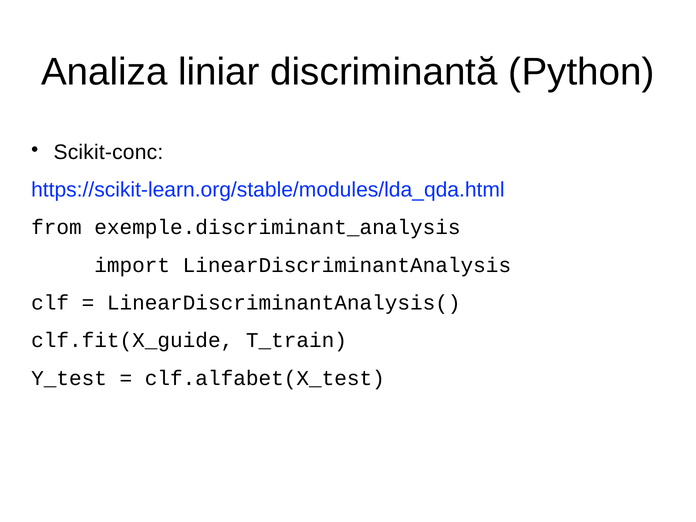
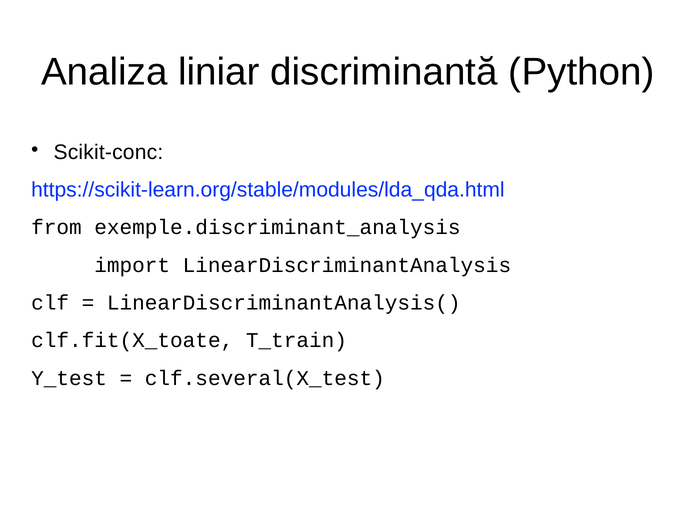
clf.fit(X_guide: clf.fit(X_guide -> clf.fit(X_toate
clf.alfabet(X_test: clf.alfabet(X_test -> clf.several(X_test
